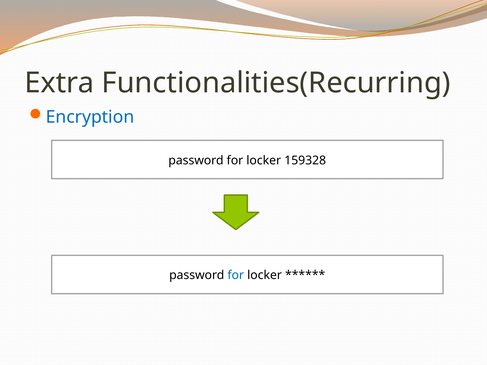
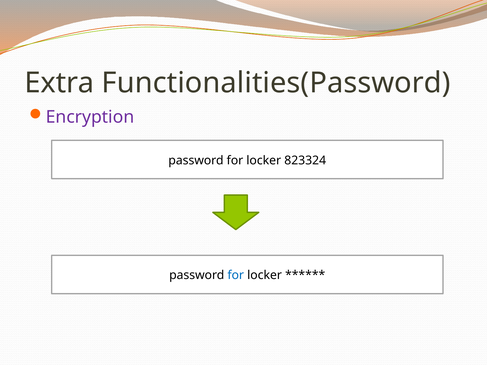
Functionalities(Recurring: Functionalities(Recurring -> Functionalities(Password
Encryption colour: blue -> purple
159328: 159328 -> 823324
